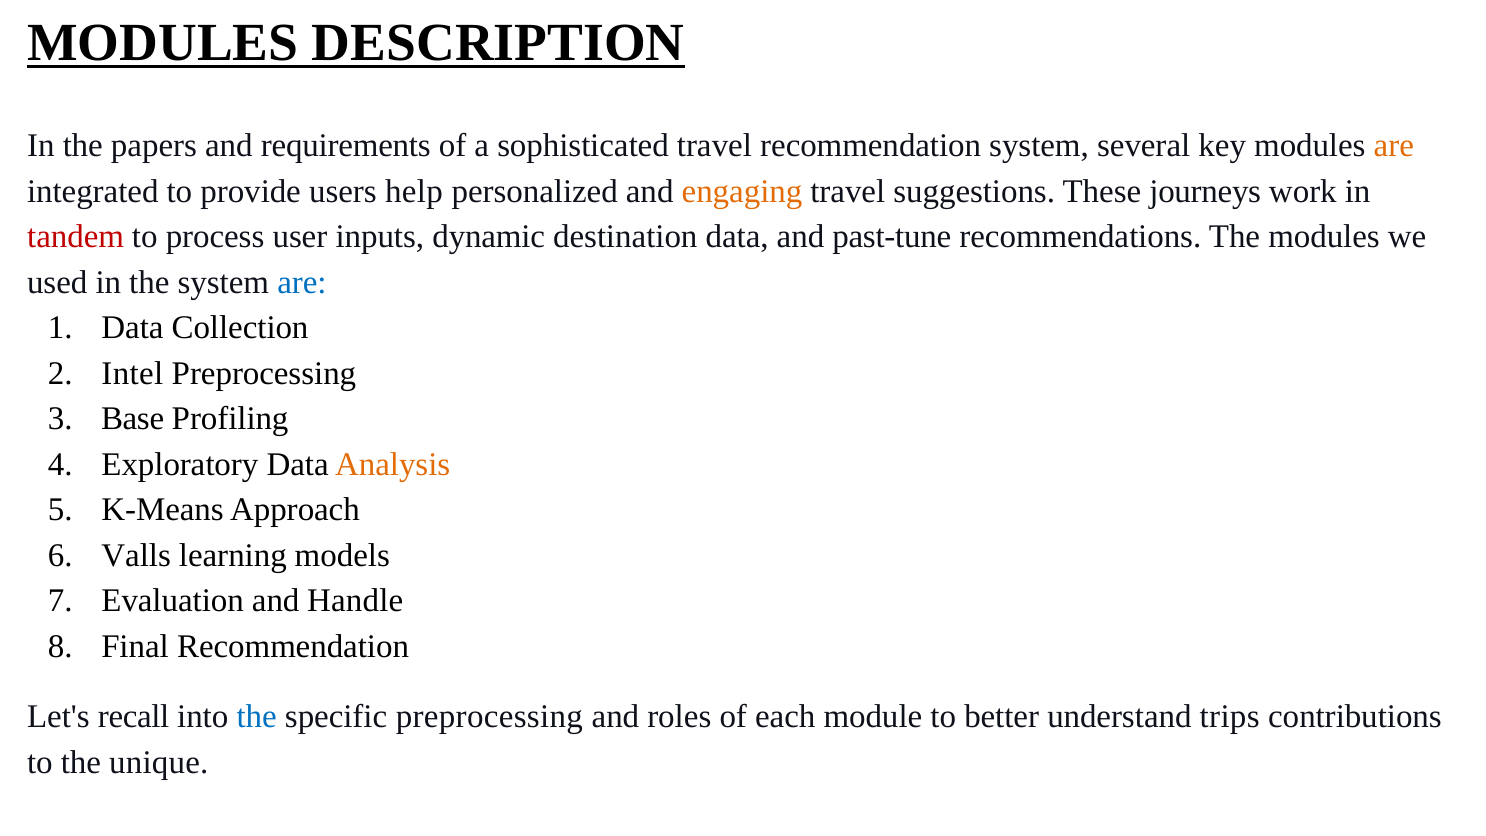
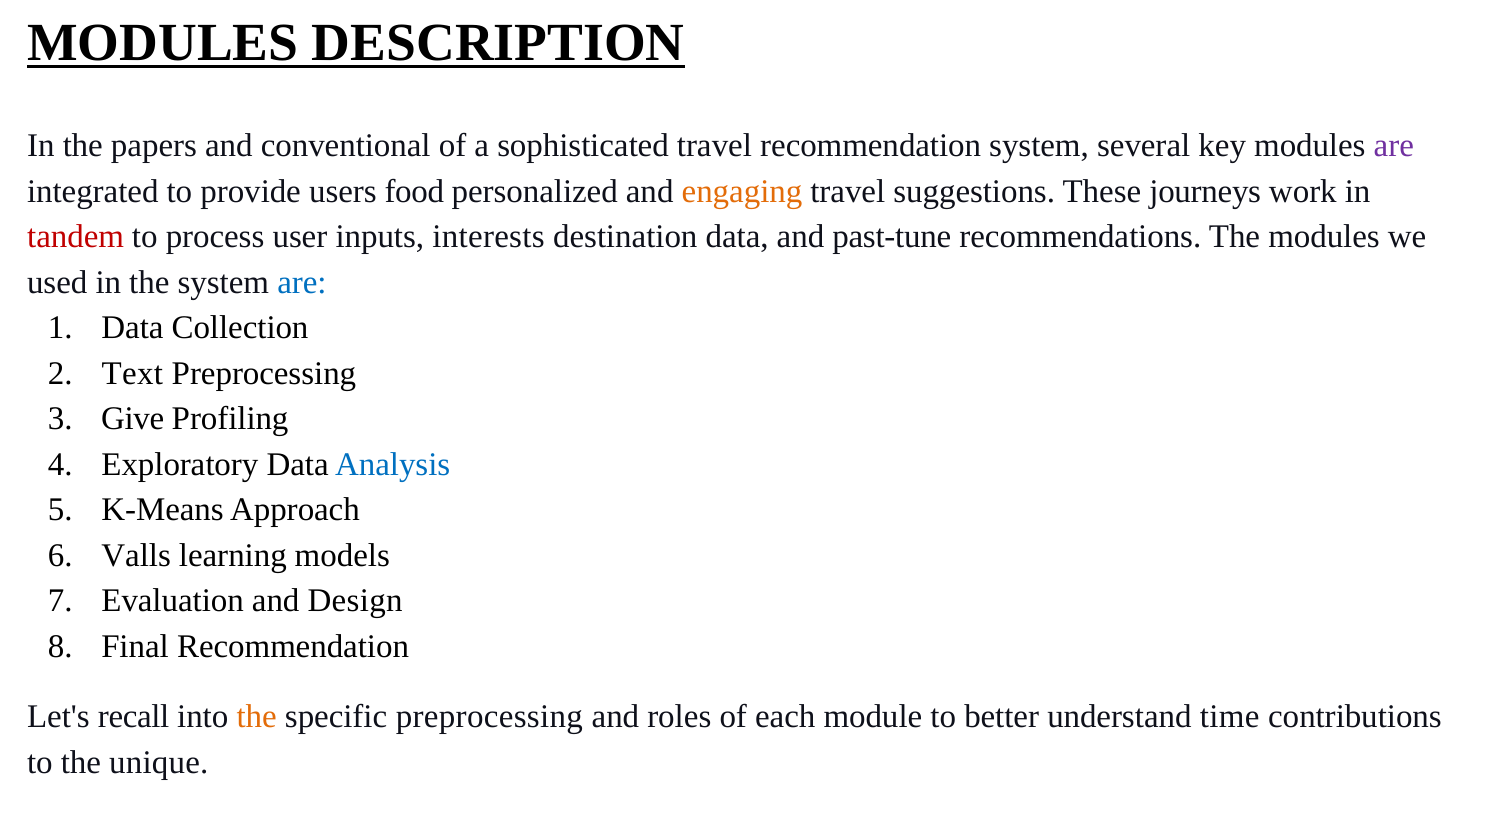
requirements: requirements -> conventional
are at (1394, 146) colour: orange -> purple
help: help -> food
dynamic: dynamic -> interests
Intel: Intel -> Text
Base: Base -> Give
Analysis colour: orange -> blue
Handle: Handle -> Design
the at (257, 717) colour: blue -> orange
trips: trips -> time
